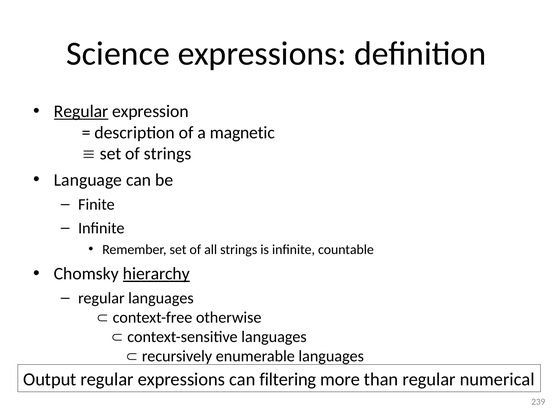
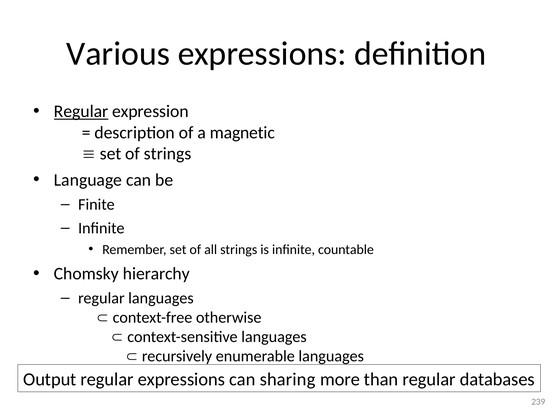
Science: Science -> Various
hierarchy underline: present -> none
filtering: filtering -> sharing
numerical: numerical -> databases
